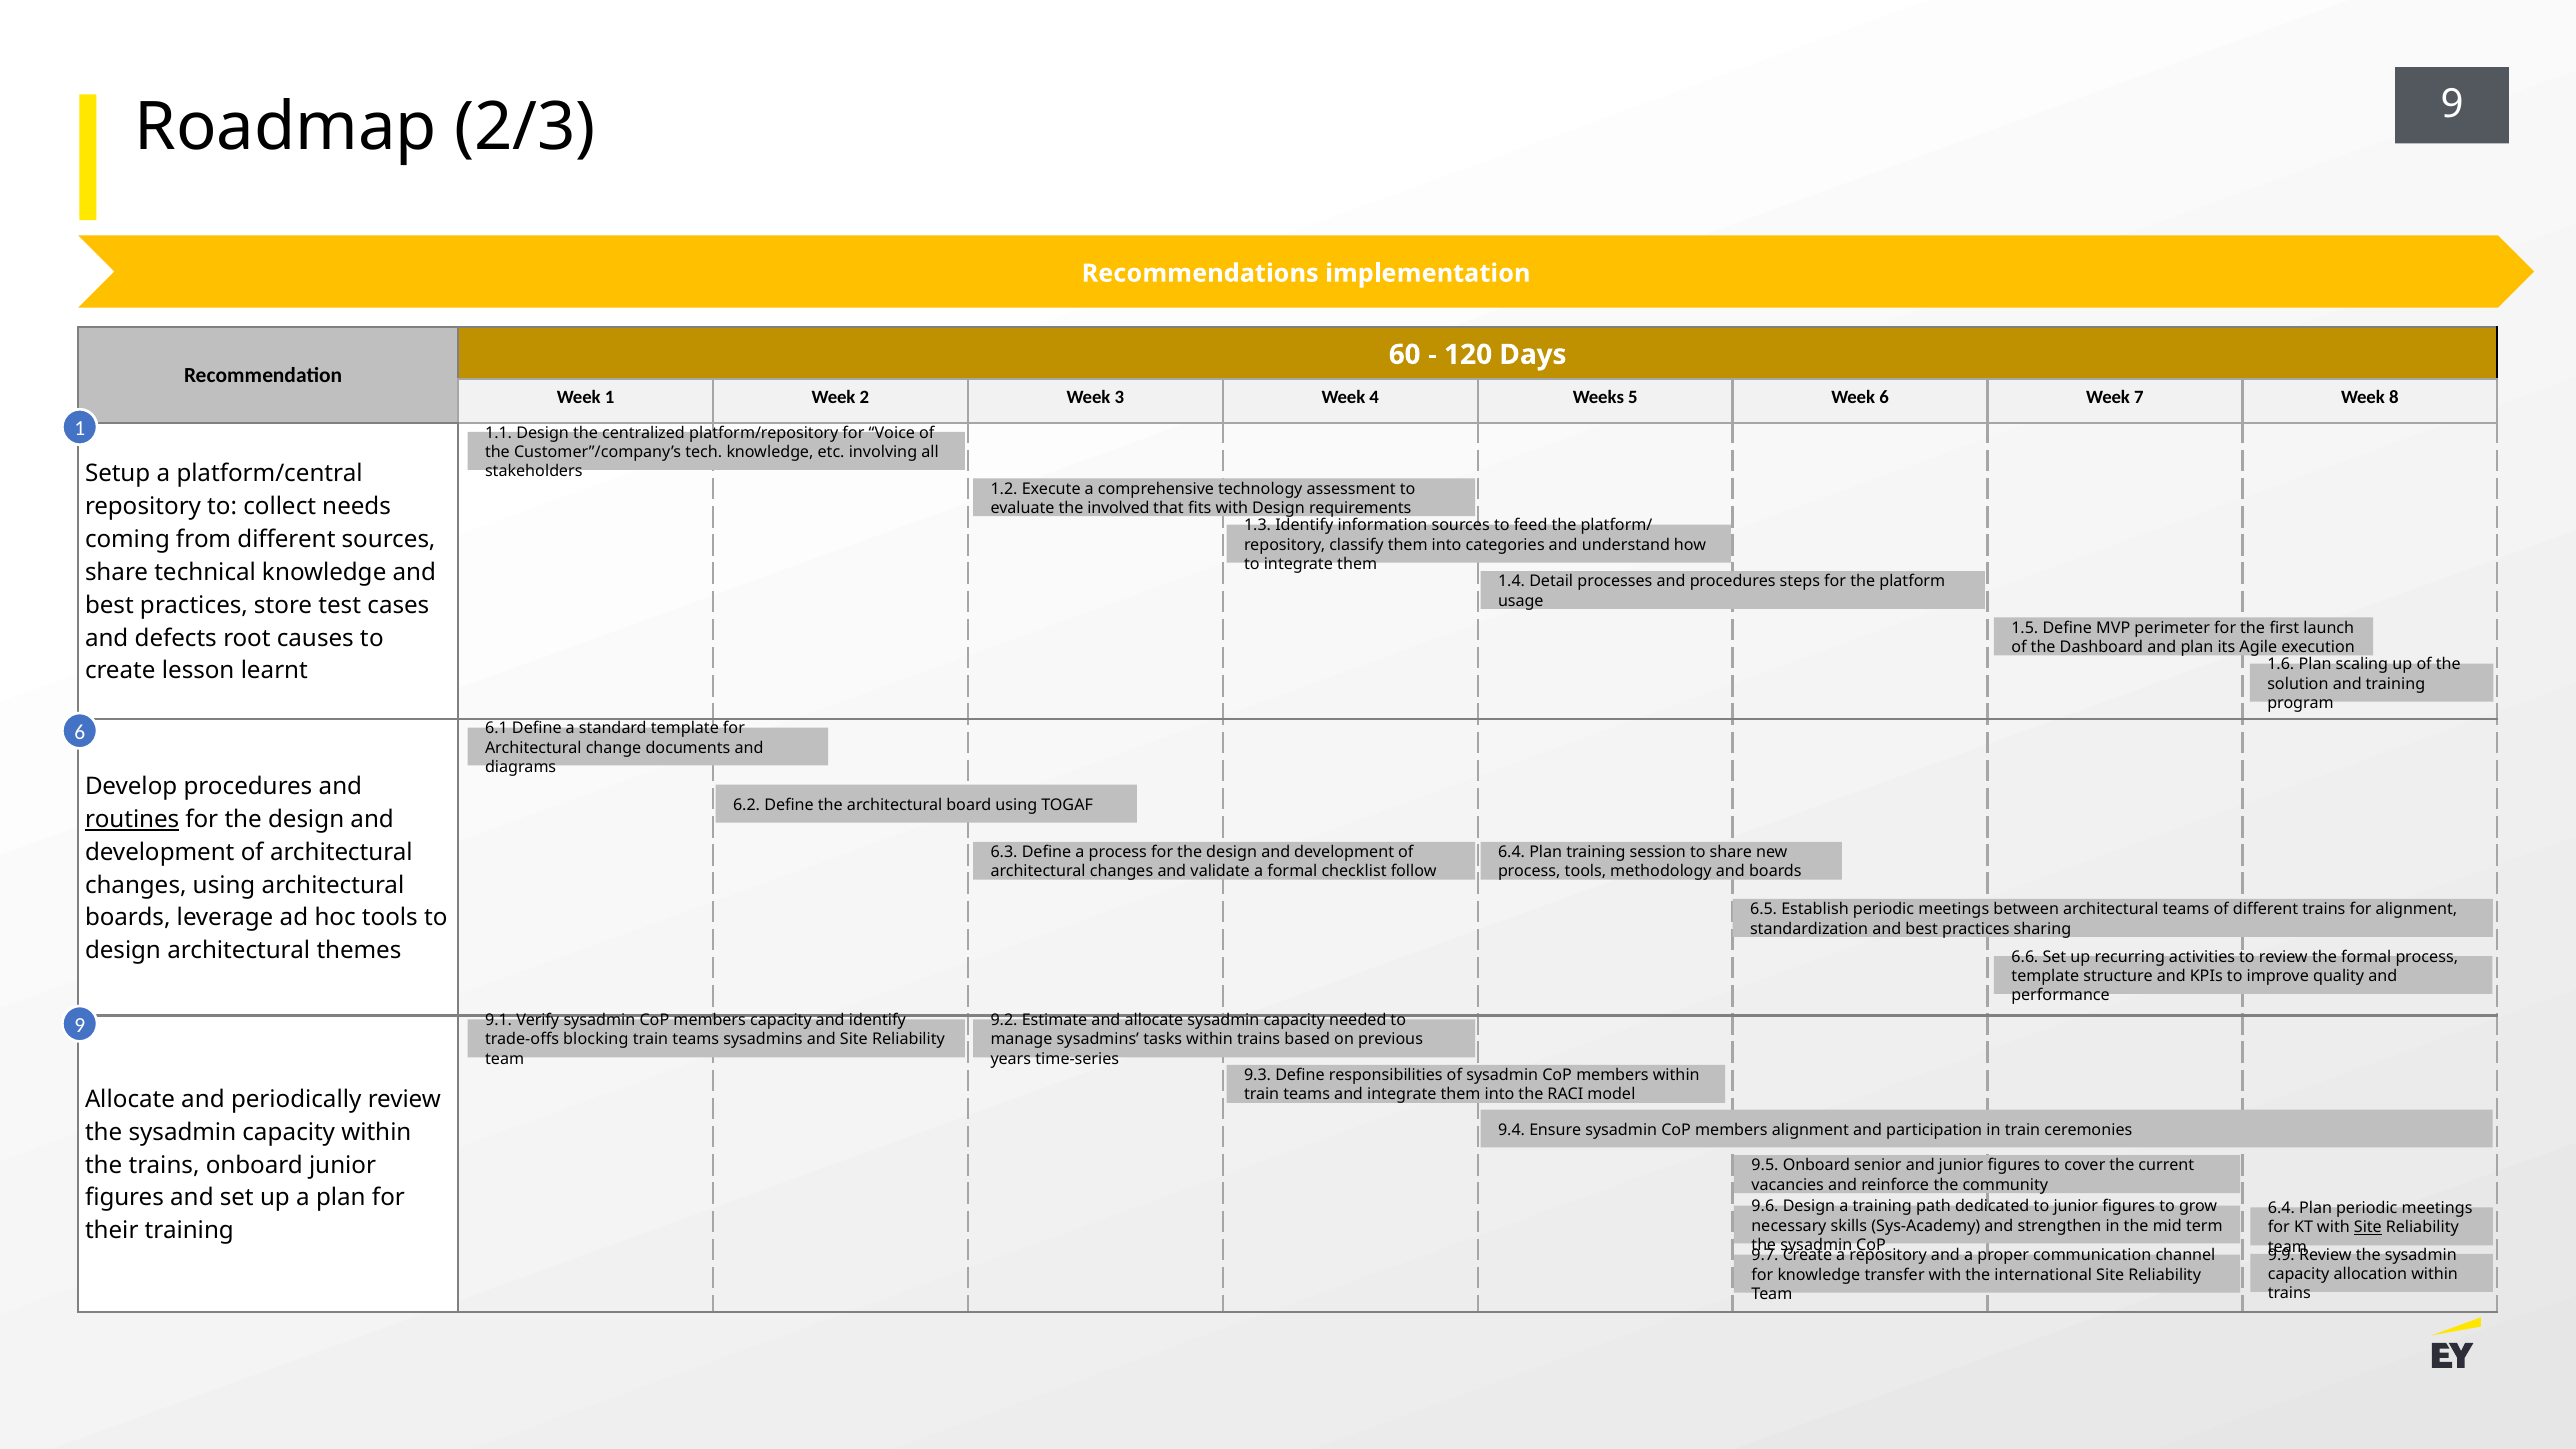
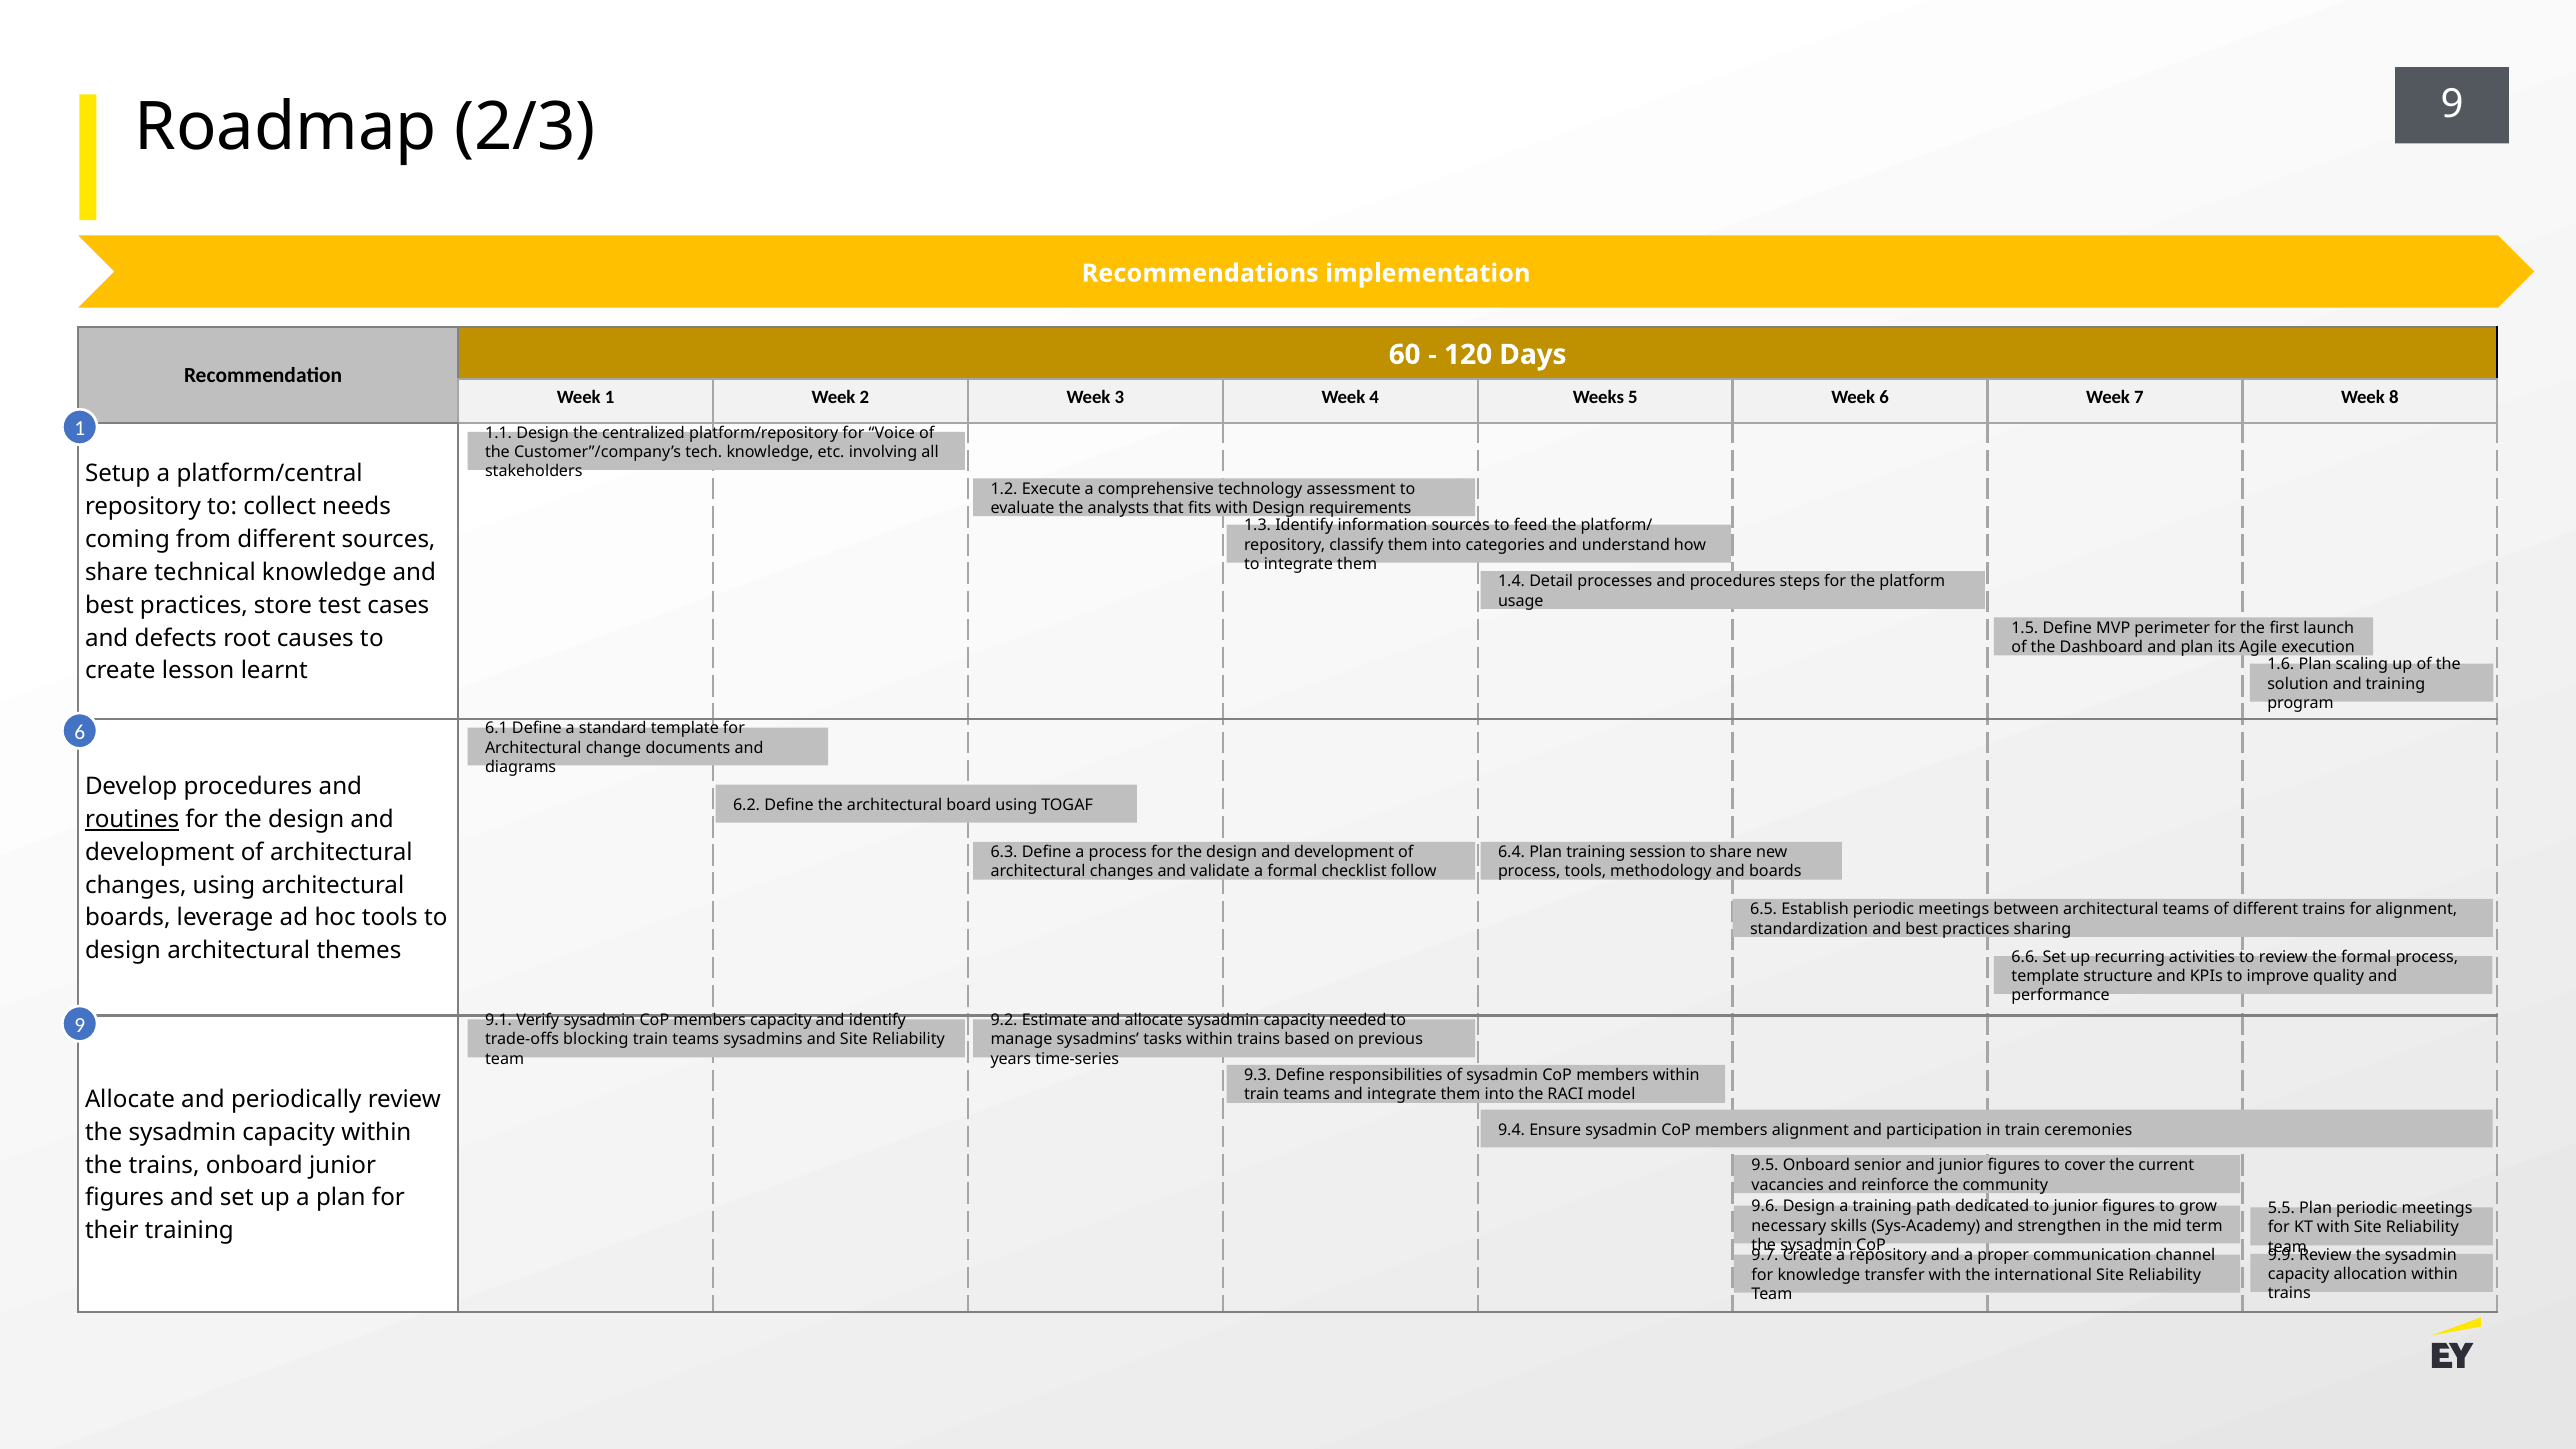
involved: involved -> analysts
6.4 at (2281, 1208): 6.4 -> 5.5
Site at (2368, 1227) underline: present -> none
